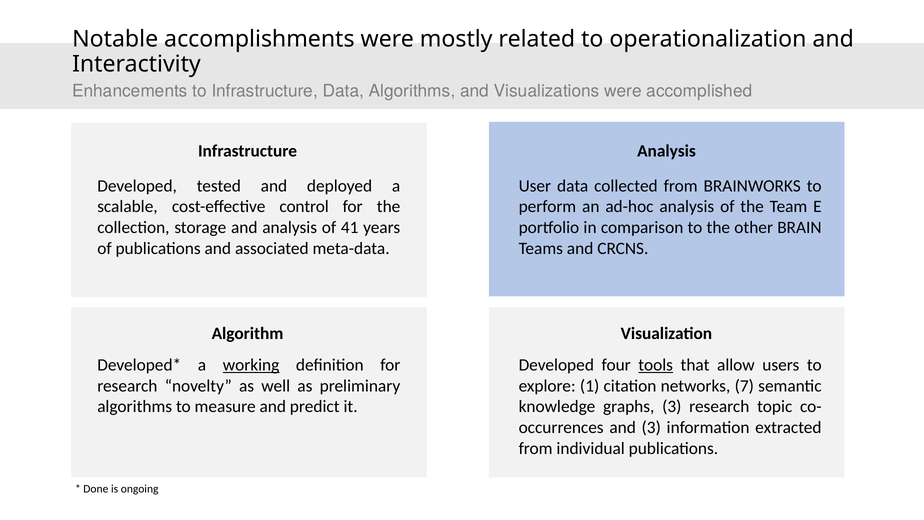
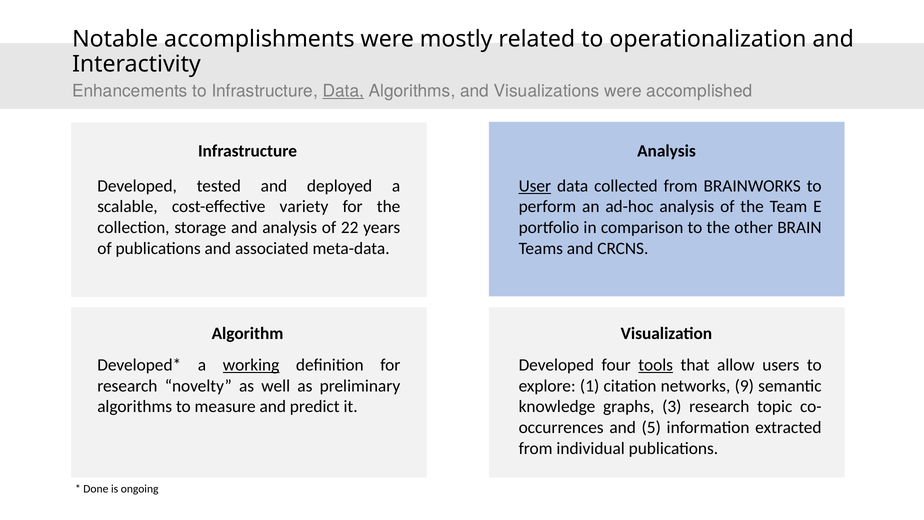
Data at (343, 91) underline: none -> present
User underline: none -> present
control: control -> variety
41: 41 -> 22
7: 7 -> 9
and 3: 3 -> 5
